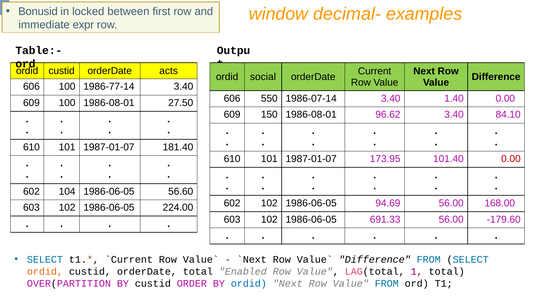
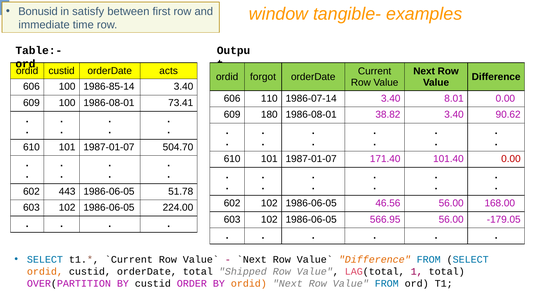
locked: locked -> satisfy
decimal-: decimal- -> tangible-
expr: expr -> time
social: social -> forgot
1986-77-14: 1986-77-14 -> 1986-85-14
550: 550 -> 110
1.40: 1.40 -> 8.01
27.50: 27.50 -> 73.41
150: 150 -> 180
96.62: 96.62 -> 38.82
84.10: 84.10 -> 90.62
181.40: 181.40 -> 504.70
173.95: 173.95 -> 171.40
104: 104 -> 443
56.60: 56.60 -> 51.78
94.69: 94.69 -> 46.56
691.33: 691.33 -> 566.95
-179.60: -179.60 -> -179.05
Difference at (375, 259) colour: black -> orange
Enabled: Enabled -> Shipped
ordid at (249, 283) colour: blue -> orange
